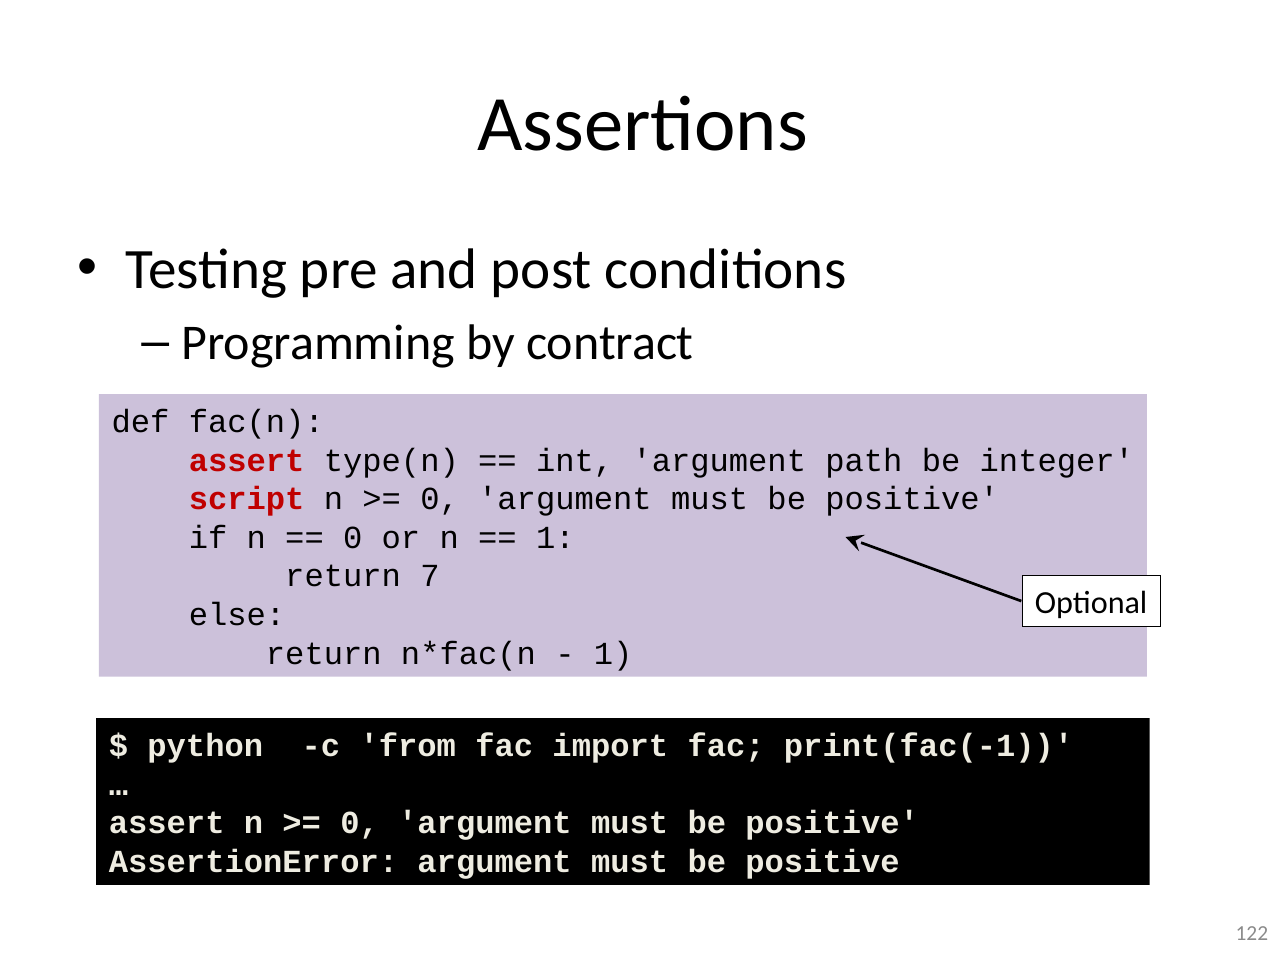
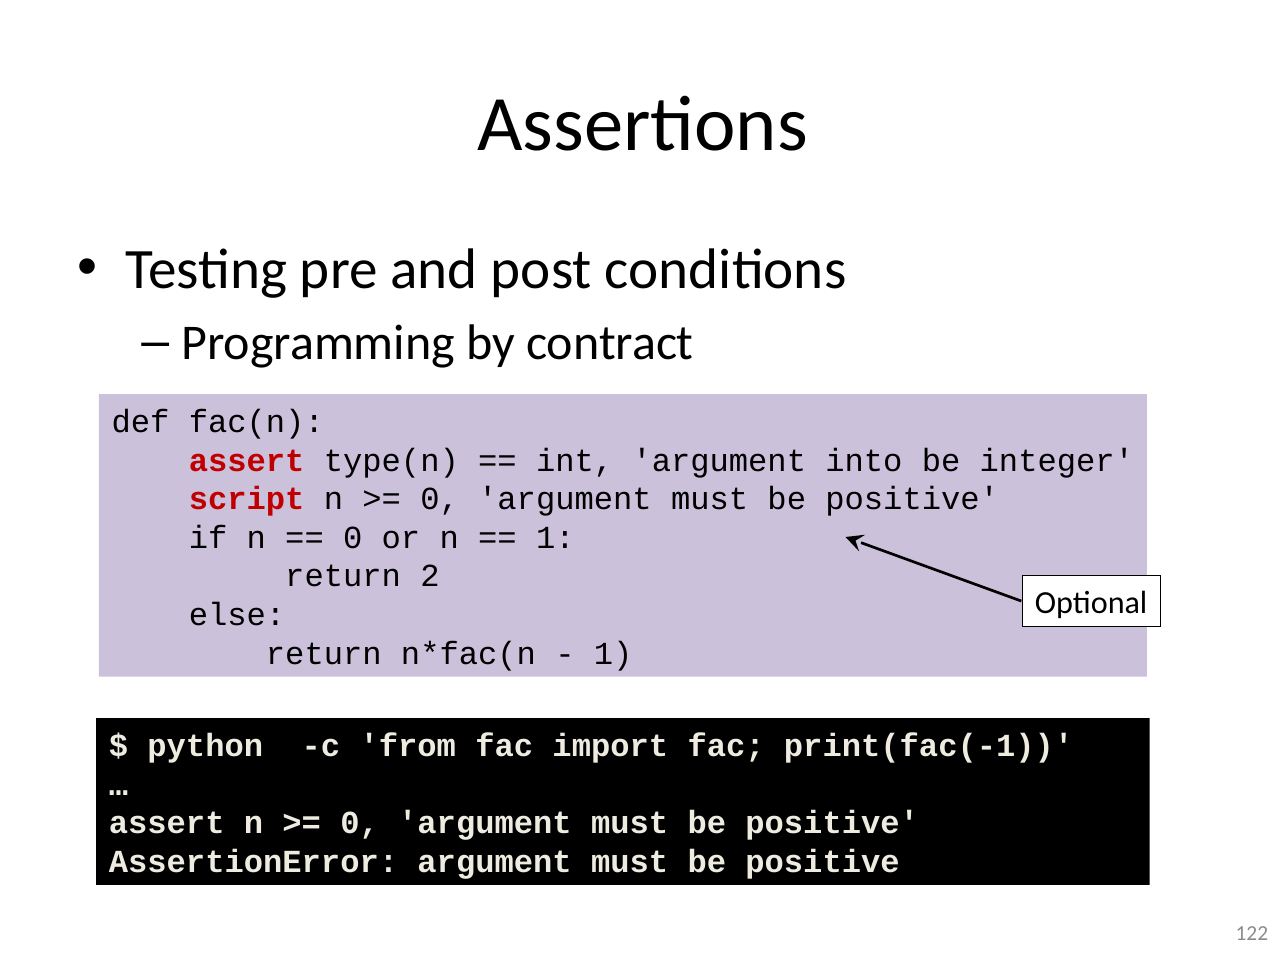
path: path -> into
7: 7 -> 2
